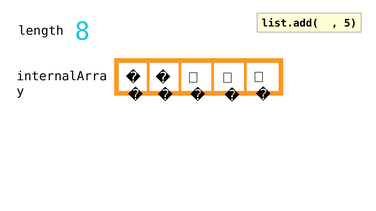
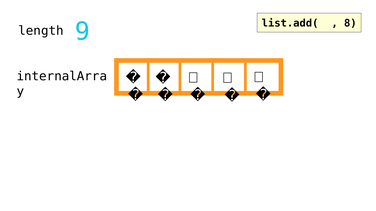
8: 8 -> 9
5: 5 -> 8
